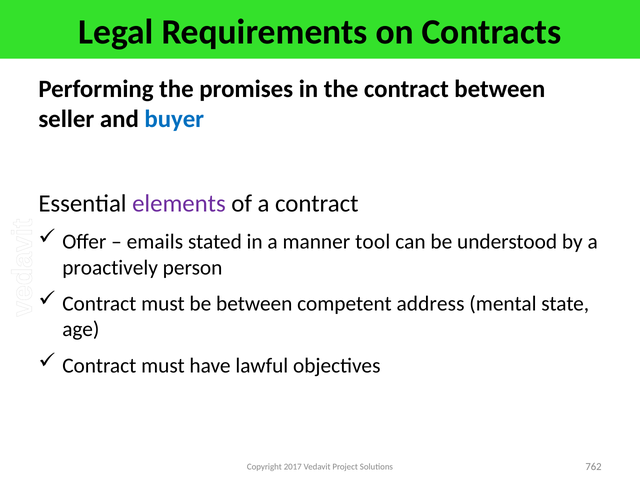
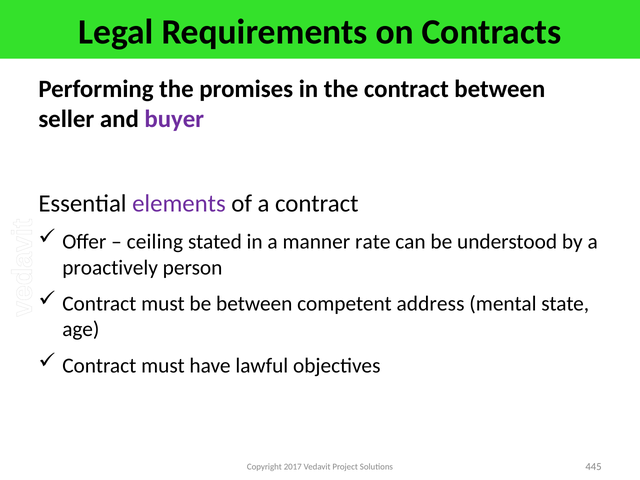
buyer colour: blue -> purple
emails: emails -> ceiling
tool: tool -> rate
762: 762 -> 445
